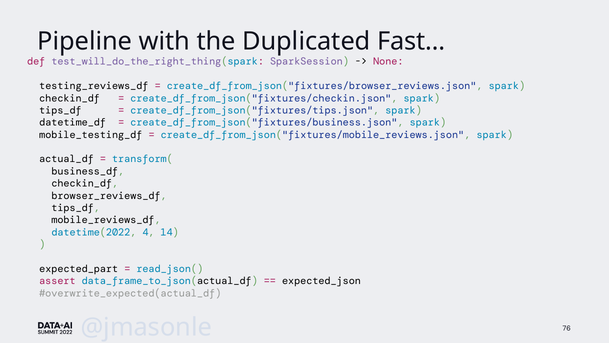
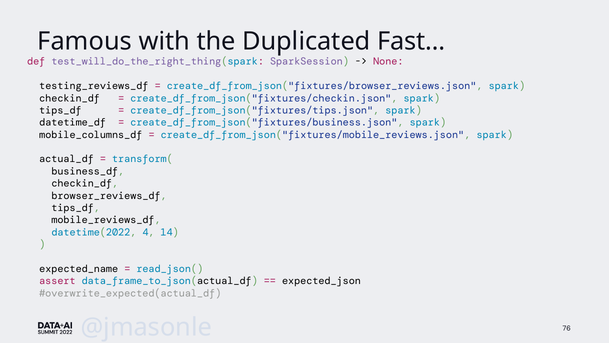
Pipeline: Pipeline -> Famous
mobile_testing_df: mobile_testing_df -> mobile_columns_df
expected_part: expected_part -> expected_name
